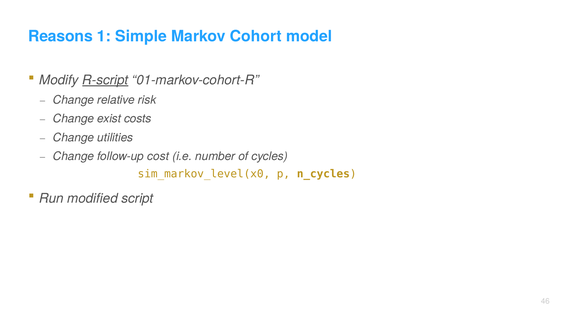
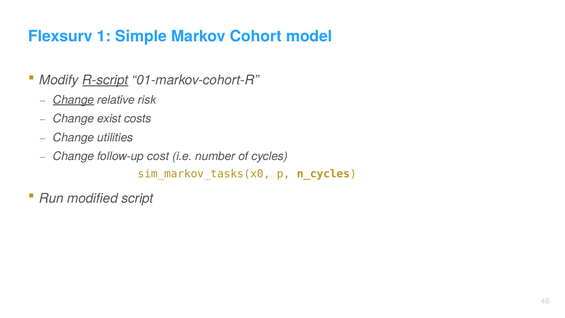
Reasons: Reasons -> Flexsurv
Change at (74, 100) underline: none -> present
sim_markov_level(x0: sim_markov_level(x0 -> sim_markov_tasks(x0
